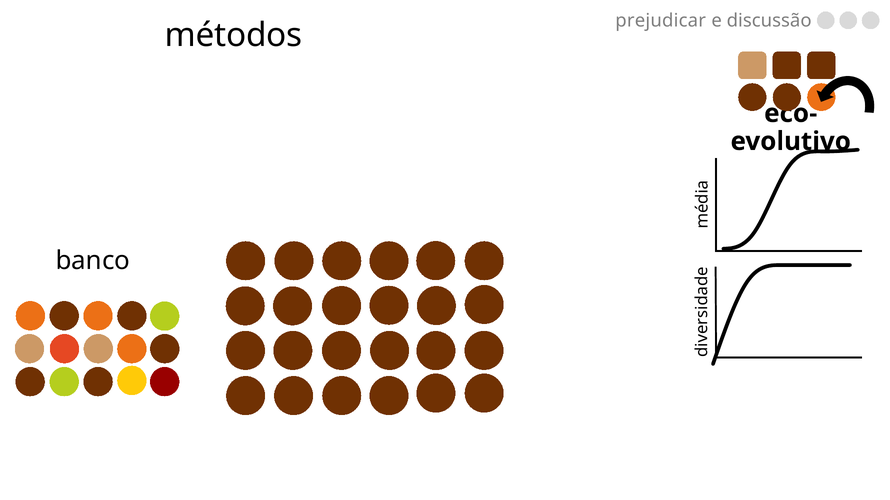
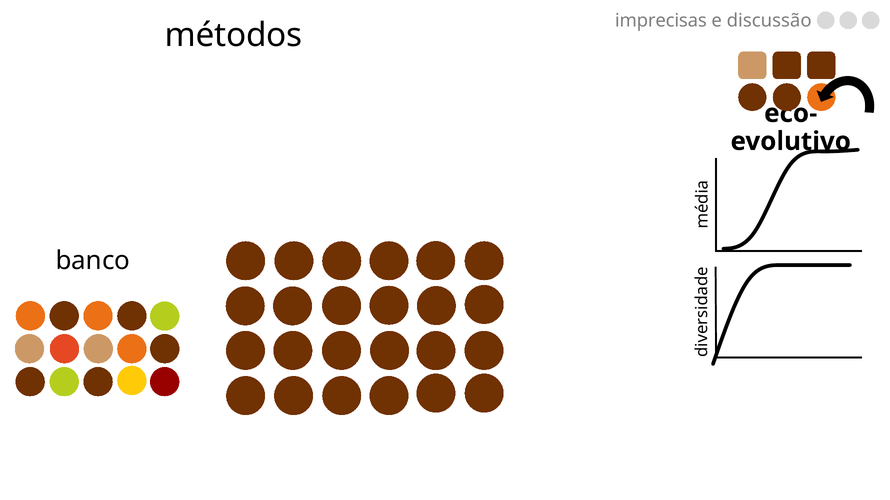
prejudicar: prejudicar -> imprecisas
